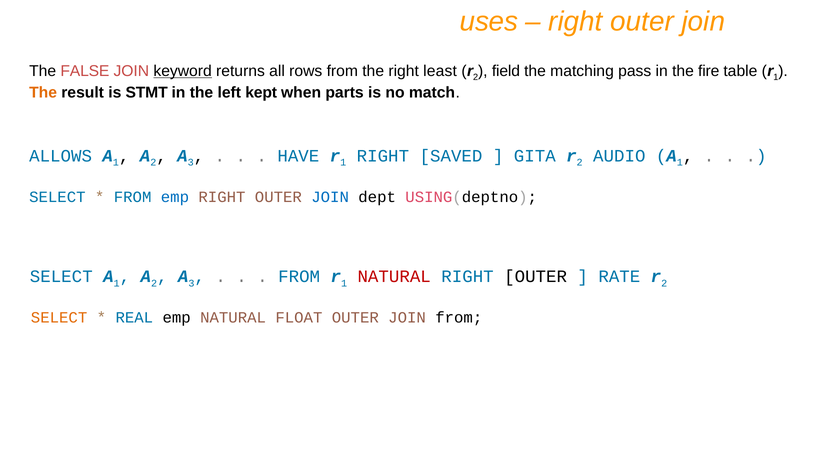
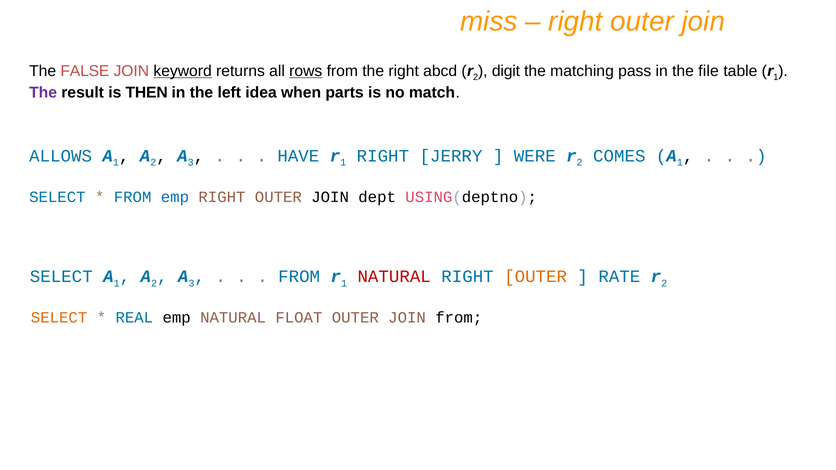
uses: uses -> miss
rows underline: none -> present
least: least -> abcd
field: field -> digit
fire: fire -> file
The at (43, 92) colour: orange -> purple
STMT: STMT -> THEN
kept: kept -> idea
SAVED: SAVED -> JERRY
GITA: GITA -> WERE
AUDIO: AUDIO -> COMES
JOIN at (330, 197) colour: blue -> black
OUTER at (536, 277) colour: black -> orange
